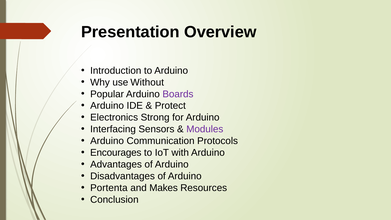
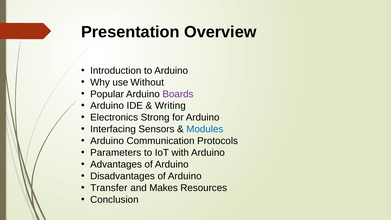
Protect: Protect -> Writing
Modules colour: purple -> blue
Encourages: Encourages -> Parameters
Portenta: Portenta -> Transfer
